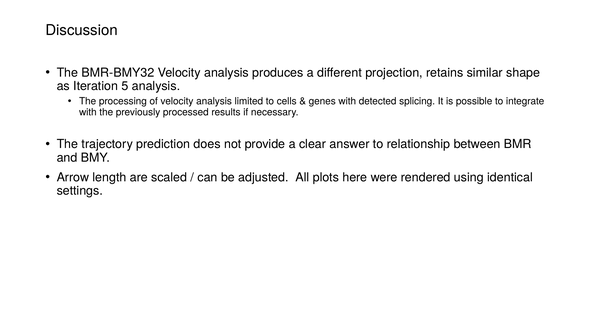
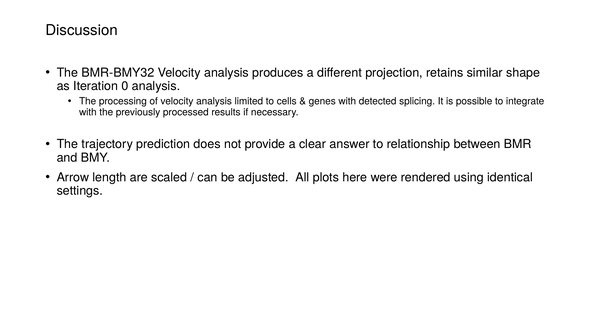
5: 5 -> 0
